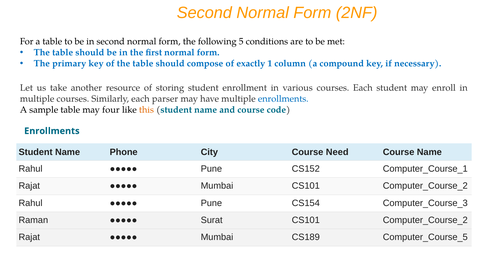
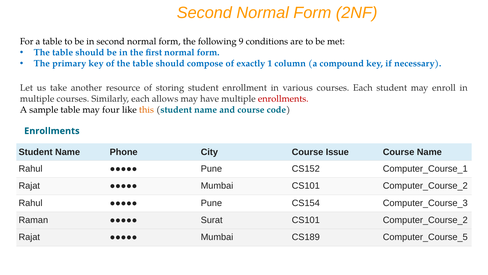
5: 5 -> 9
parser: parser -> allows
enrollments at (283, 99) colour: blue -> red
Need: Need -> Issue
